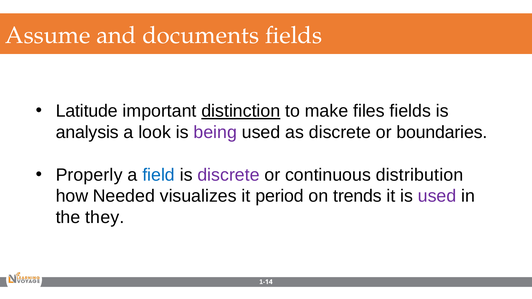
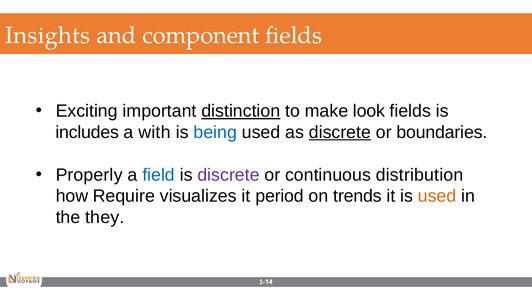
Assume: Assume -> Insights
documents: documents -> component
Latitude: Latitude -> Exciting
files: files -> look
analysis: analysis -> includes
look: look -> with
being colour: purple -> blue
discrete at (340, 132) underline: none -> present
Needed: Needed -> Require
used at (437, 196) colour: purple -> orange
